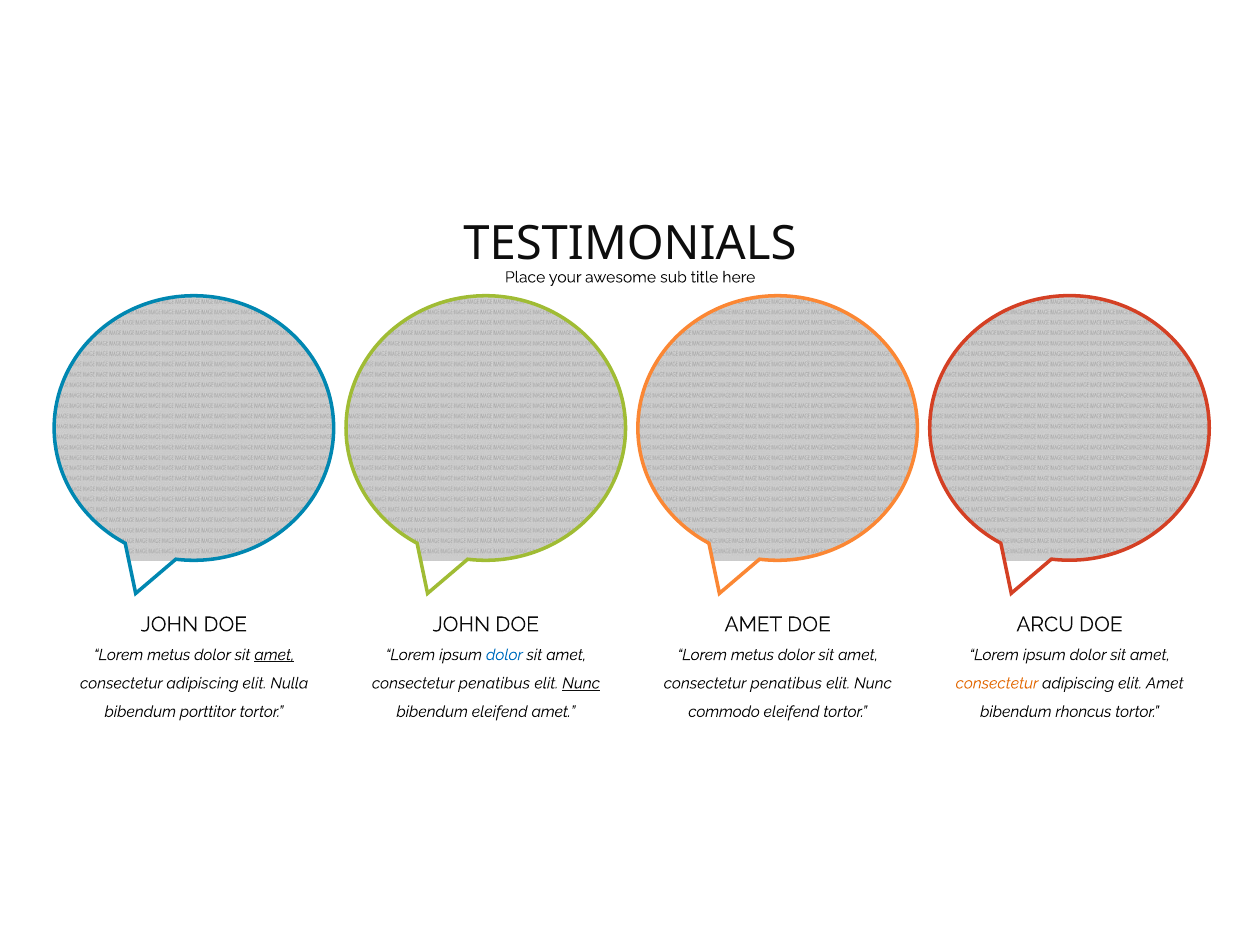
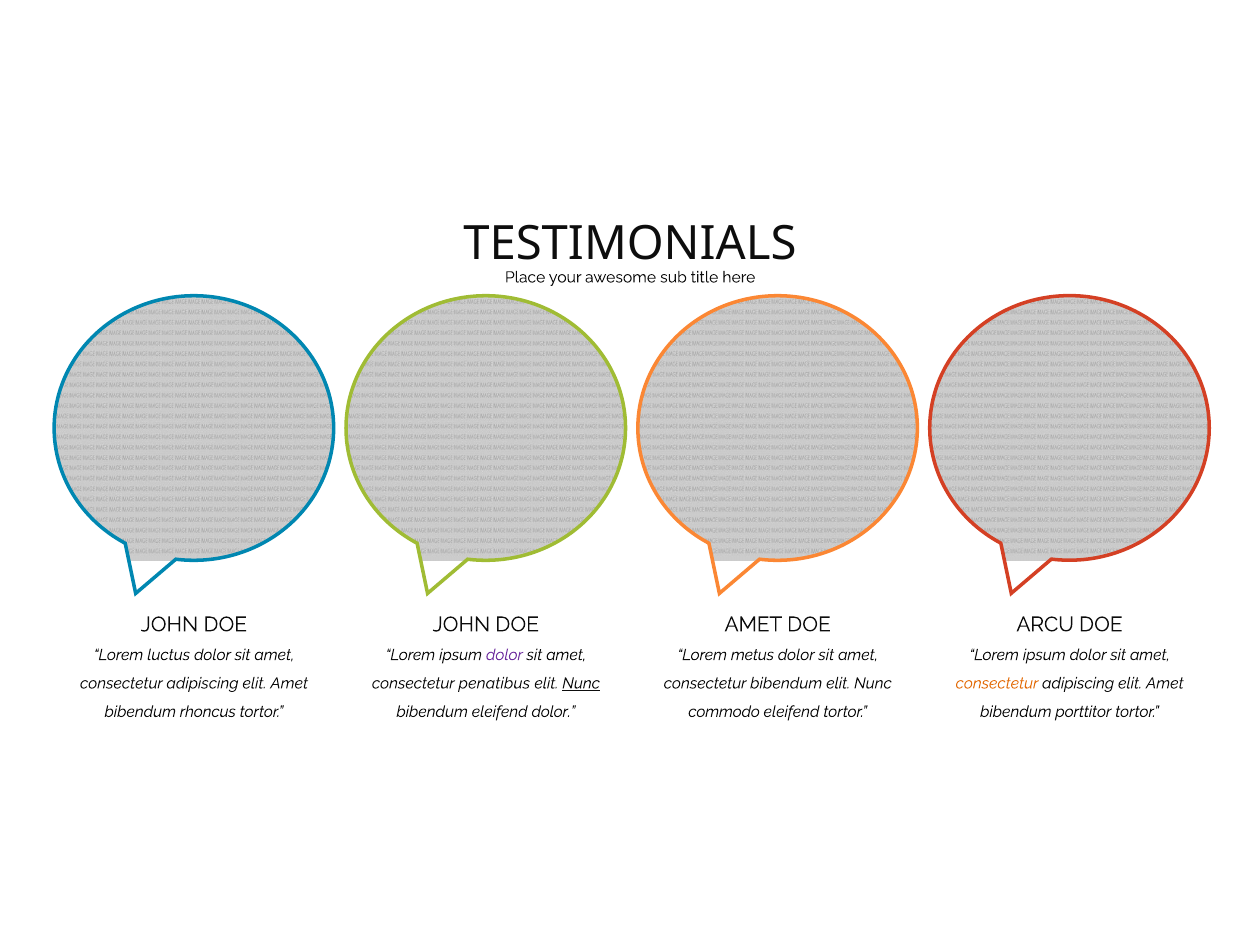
metus at (169, 655): metus -> luctus
amet at (274, 655) underline: present -> none
dolor at (504, 655) colour: blue -> purple
Nulla at (289, 683): Nulla -> Amet
penatibus at (786, 683): penatibus -> bibendum
porttitor: porttitor -> rhoncus
eleifend amet: amet -> dolor
rhoncus: rhoncus -> porttitor
